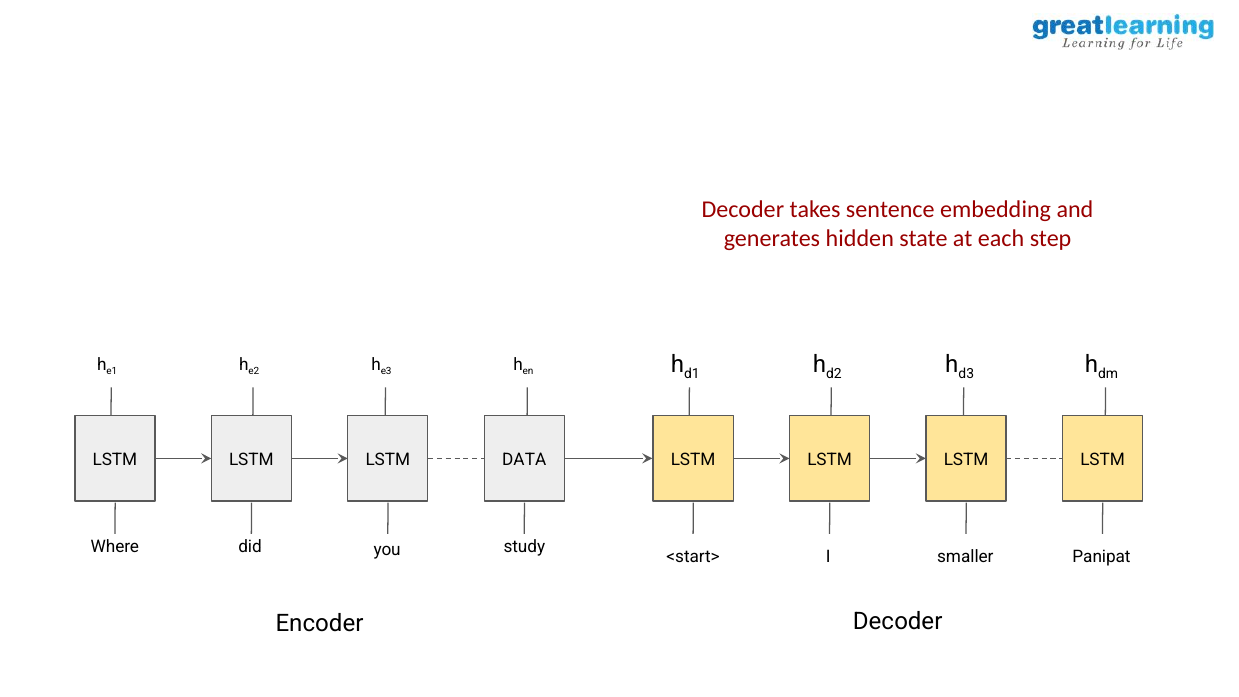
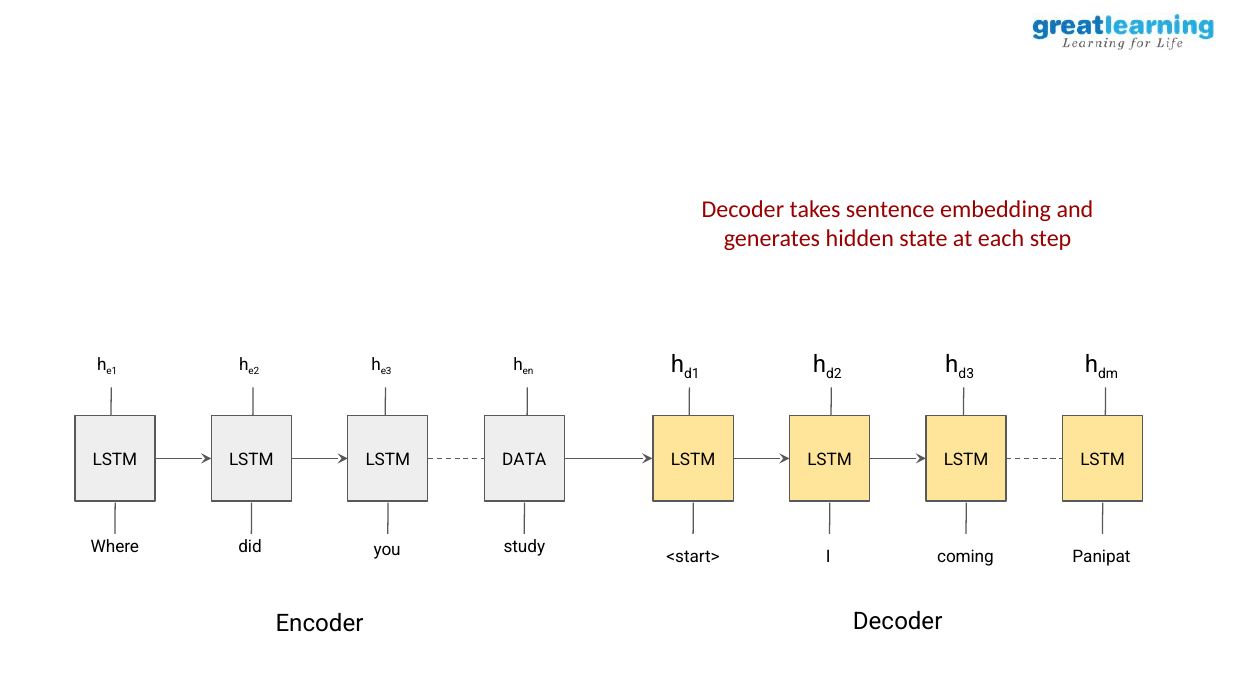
smaller: smaller -> coming
